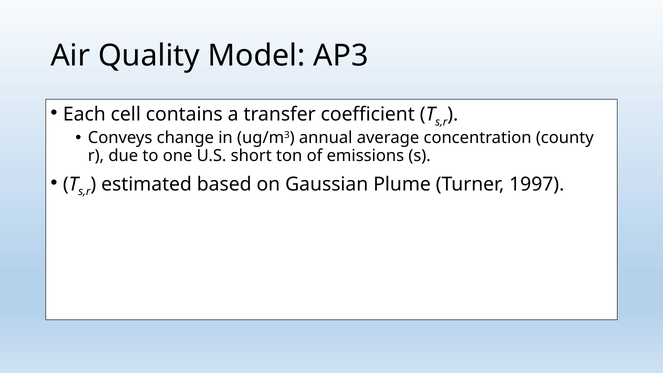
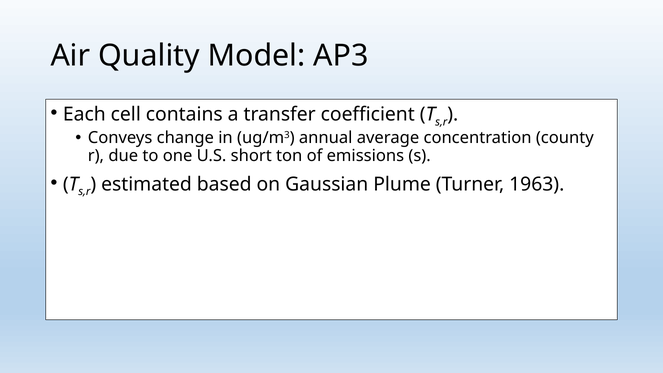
1997: 1997 -> 1963
